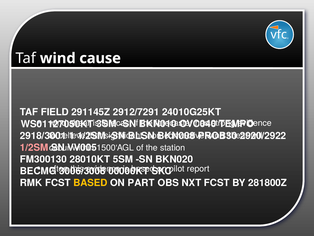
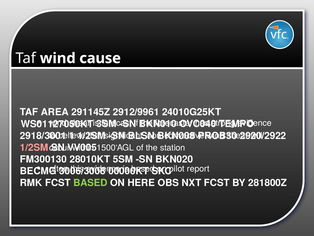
FIELD: FIELD -> AREA
2912/7291: 2912/7291 -> 2912/9961
BASED at (90, 183) colour: yellow -> light green
PART: PART -> HERE
